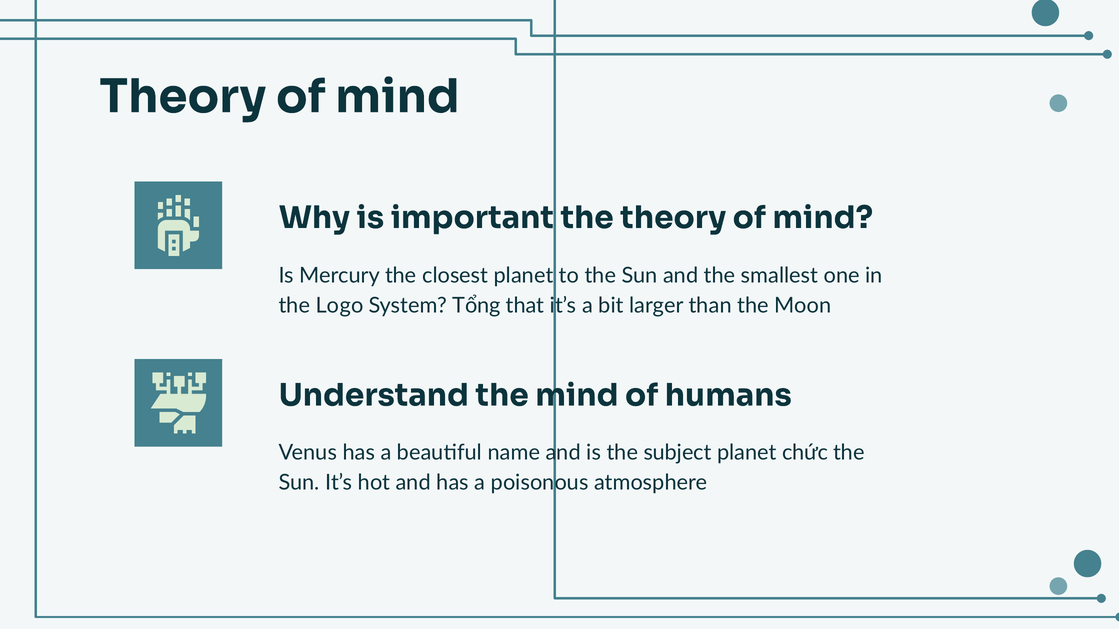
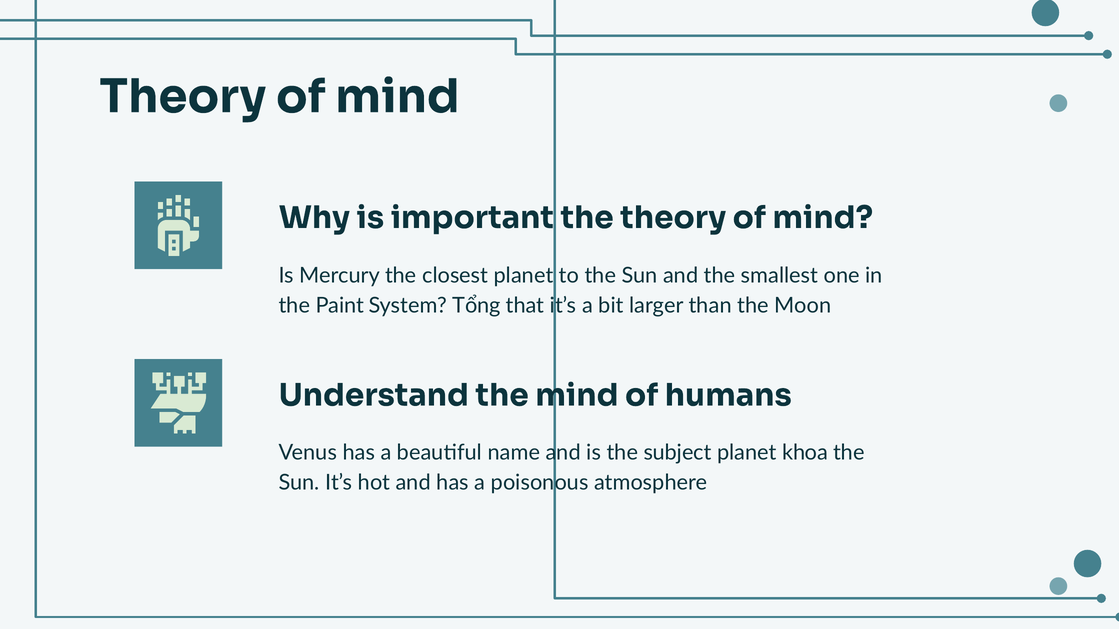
Logo: Logo -> Paint
chức: chức -> khoa
